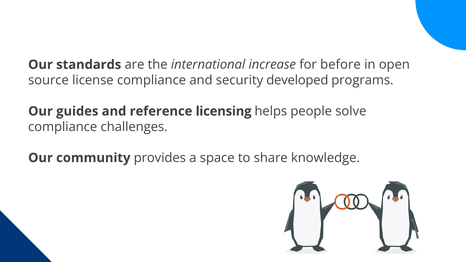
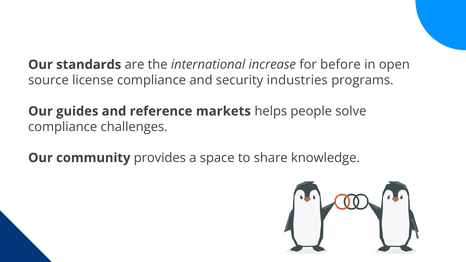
developed: developed -> industries
licensing: licensing -> markets
